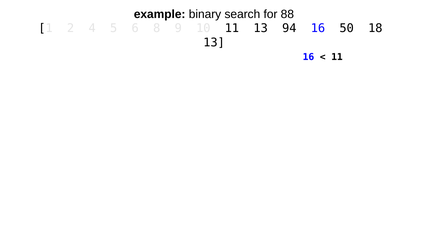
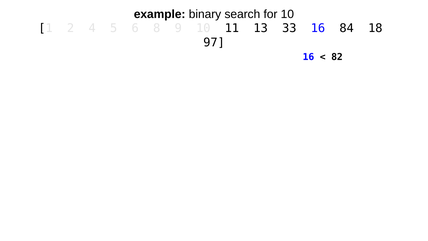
for 88: 88 -> 10
94: 94 -> 33
50: 50 -> 84
13 at (214, 43): 13 -> 97
11 at (337, 57): 11 -> 82
